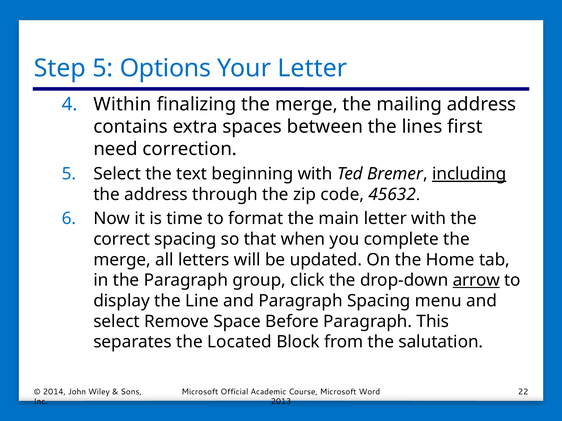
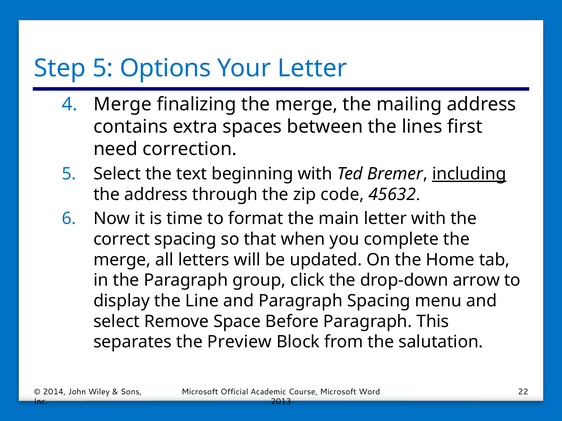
Within at (123, 104): Within -> Merge
arrow underline: present -> none
Located: Located -> Preview
